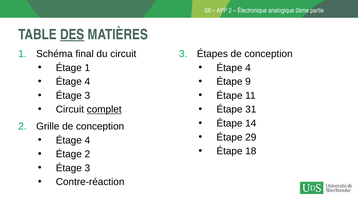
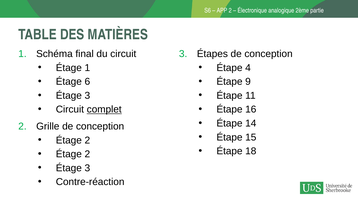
DES underline: present -> none
4 at (87, 82): 4 -> 6
31: 31 -> 16
29: 29 -> 15
4 at (87, 140): 4 -> 2
